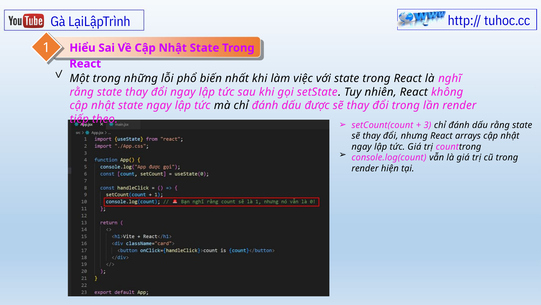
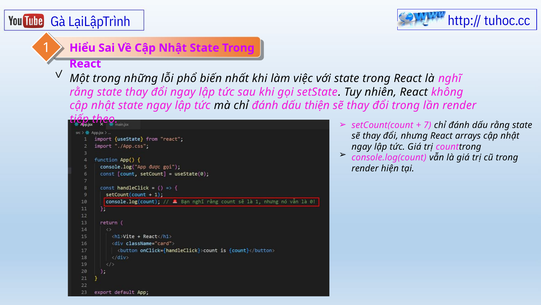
được: được -> thiện
3: 3 -> 7
